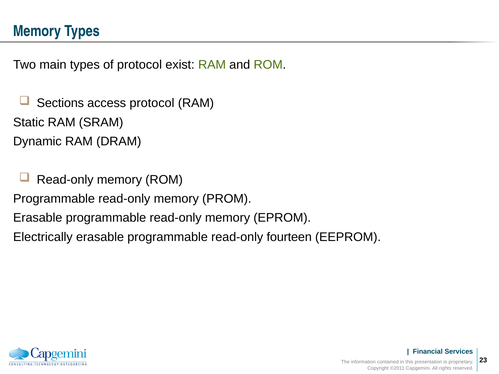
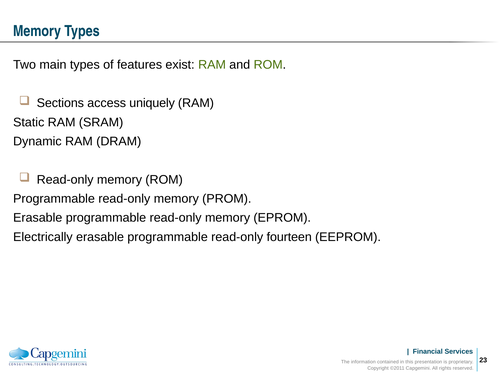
of protocol: protocol -> features
access protocol: protocol -> uniquely
